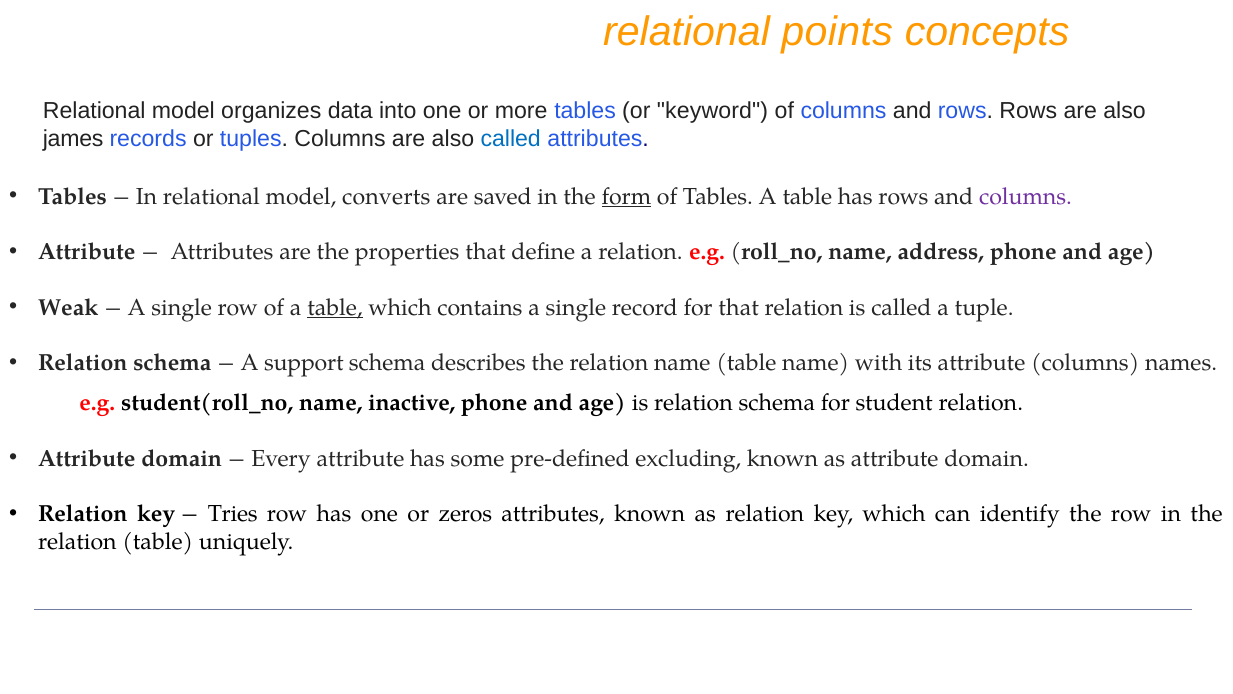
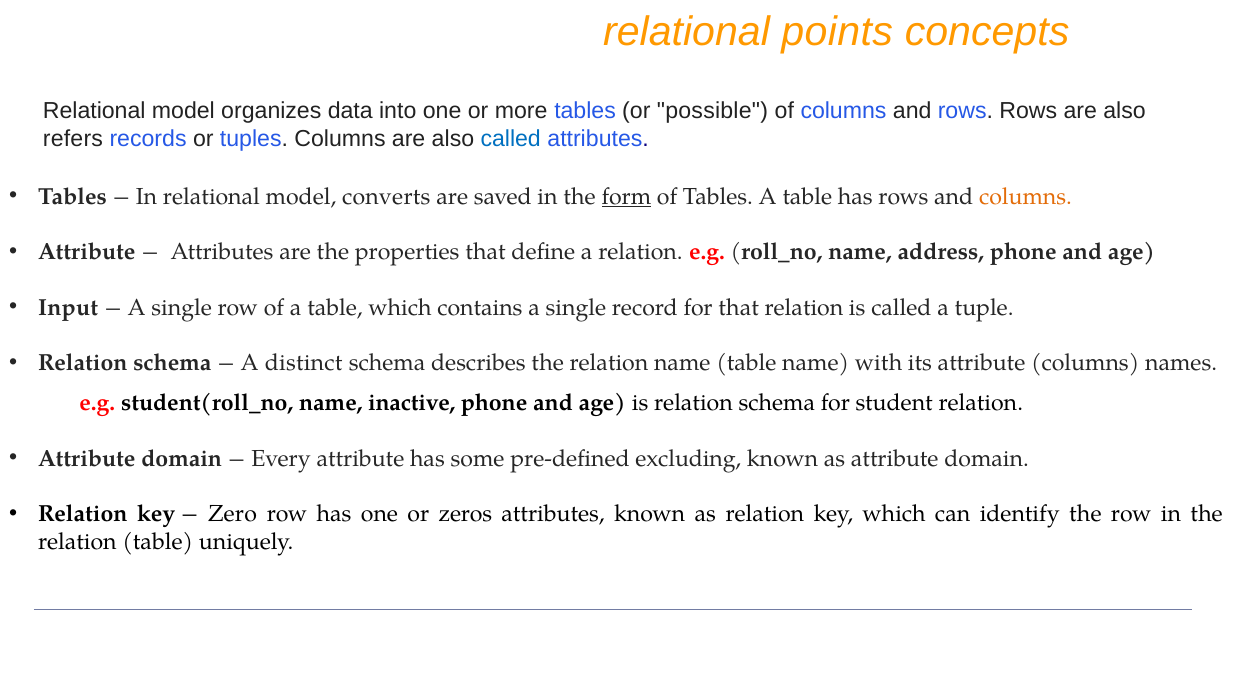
keyword: keyword -> possible
james: james -> refers
columns at (1026, 196) colour: purple -> orange
Weak: Weak -> Input
table at (335, 307) underline: present -> none
support: support -> distinct
Tries: Tries -> Zero
